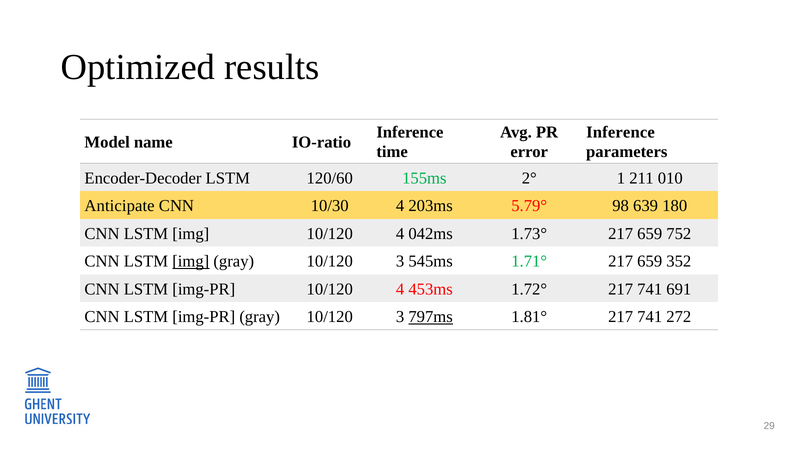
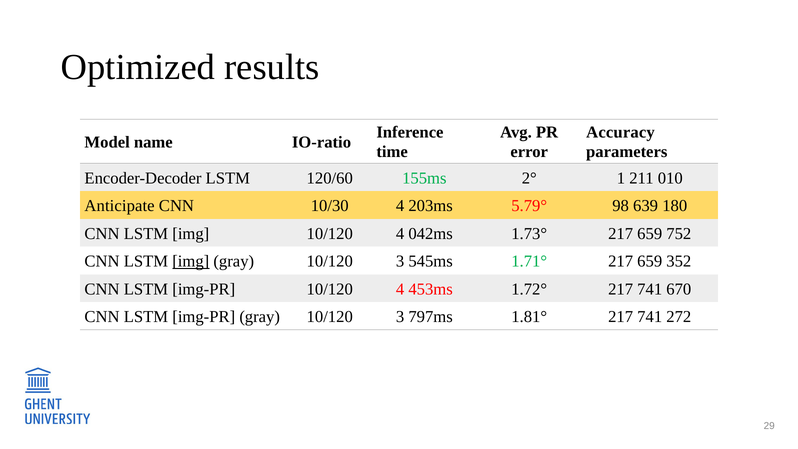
Inference at (621, 132): Inference -> Accuracy
691: 691 -> 670
797ms underline: present -> none
